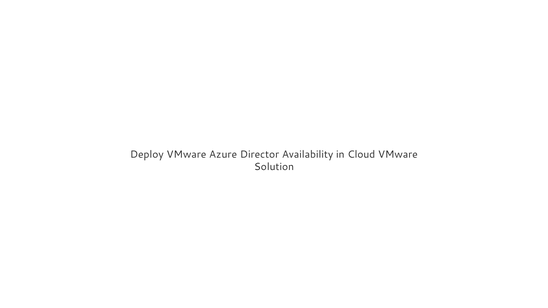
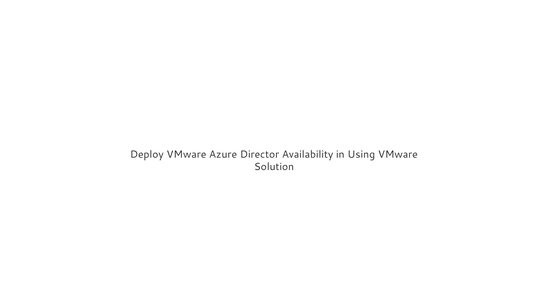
Cloud: Cloud -> Using
